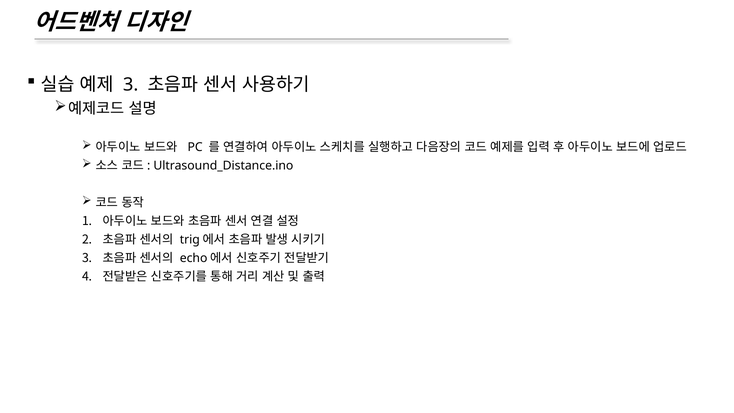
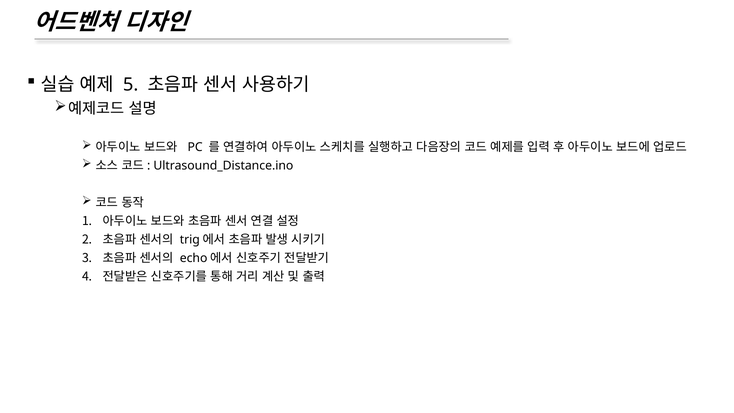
3 at (131, 85): 3 -> 5
